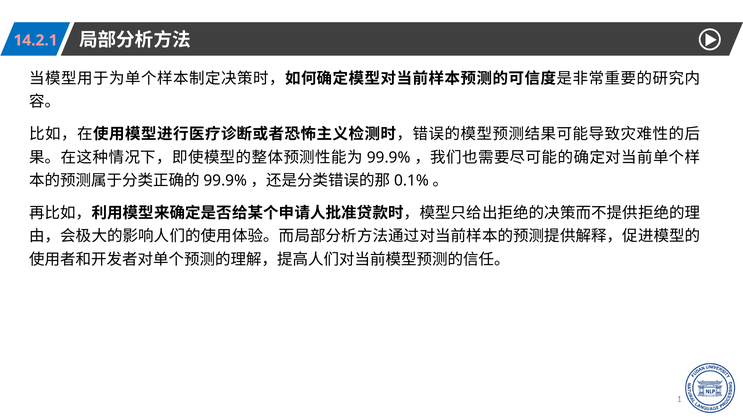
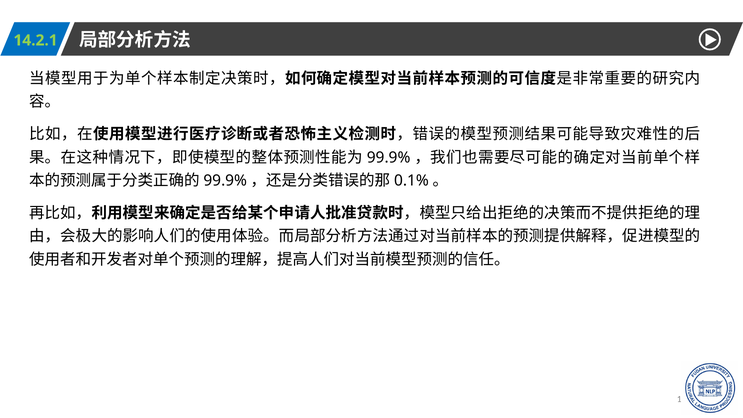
14.2.1 colour: pink -> light green
